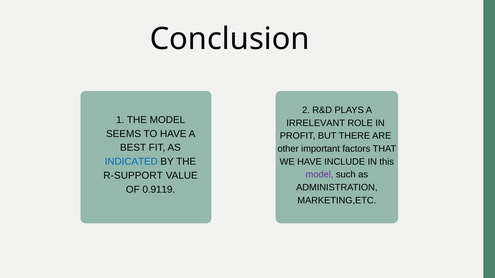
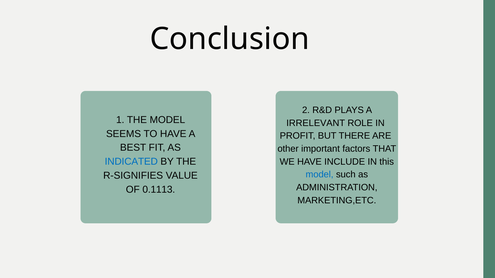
model at (320, 175) colour: purple -> blue
R-SUPPORT: R-SUPPORT -> R-SIGNIFIES
0.9119: 0.9119 -> 0.1113
